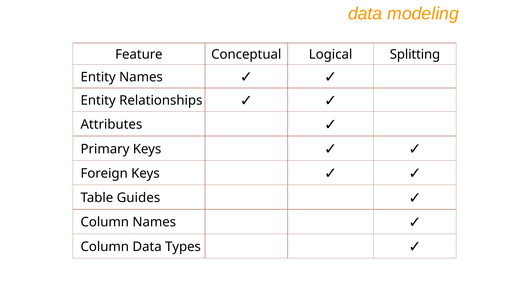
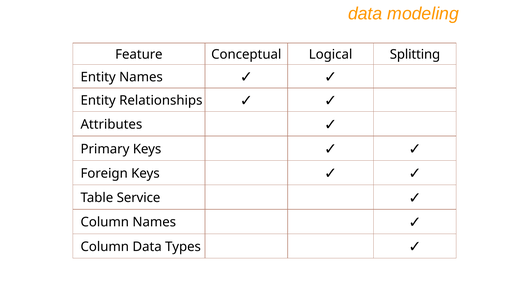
Guides: Guides -> Service
